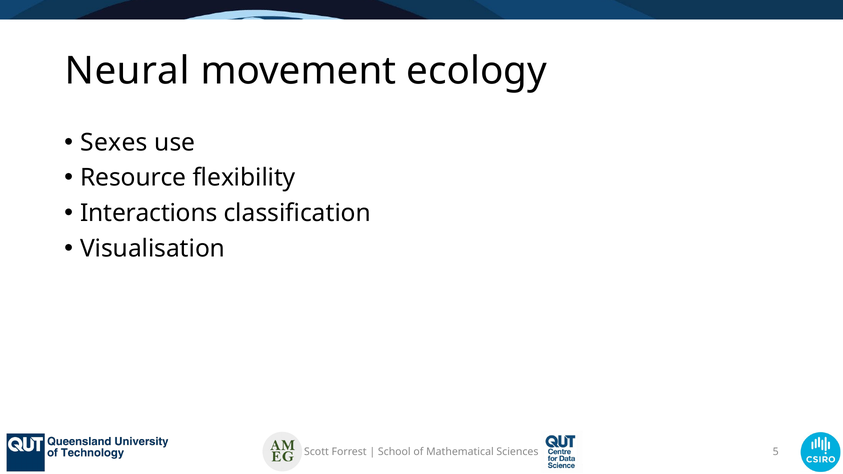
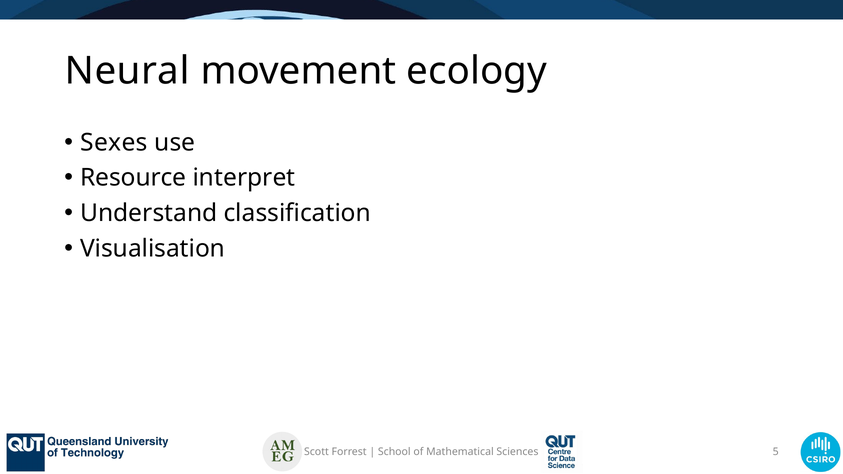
flexibility: flexibility -> interpret
Interactions: Interactions -> Understand
